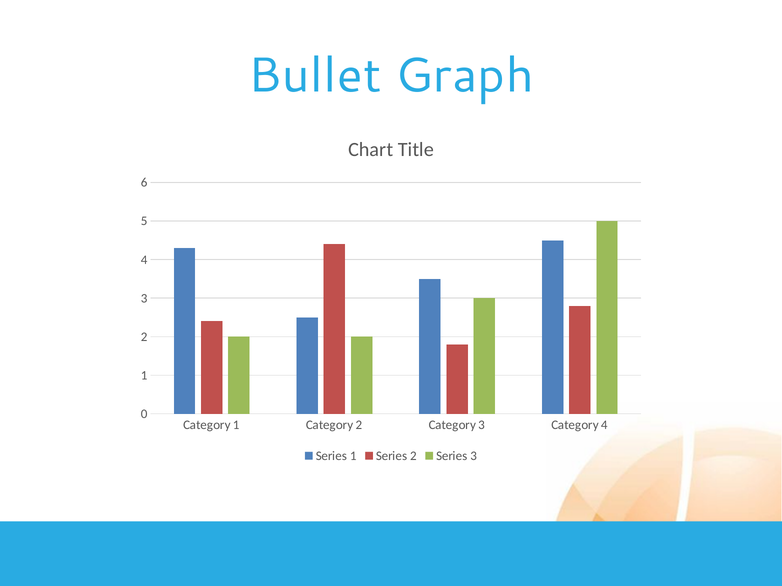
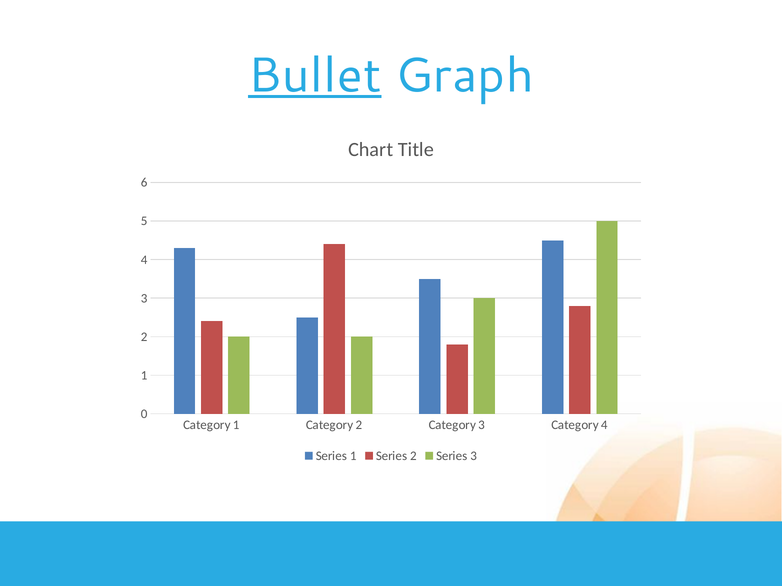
Bullet underline: none -> present
